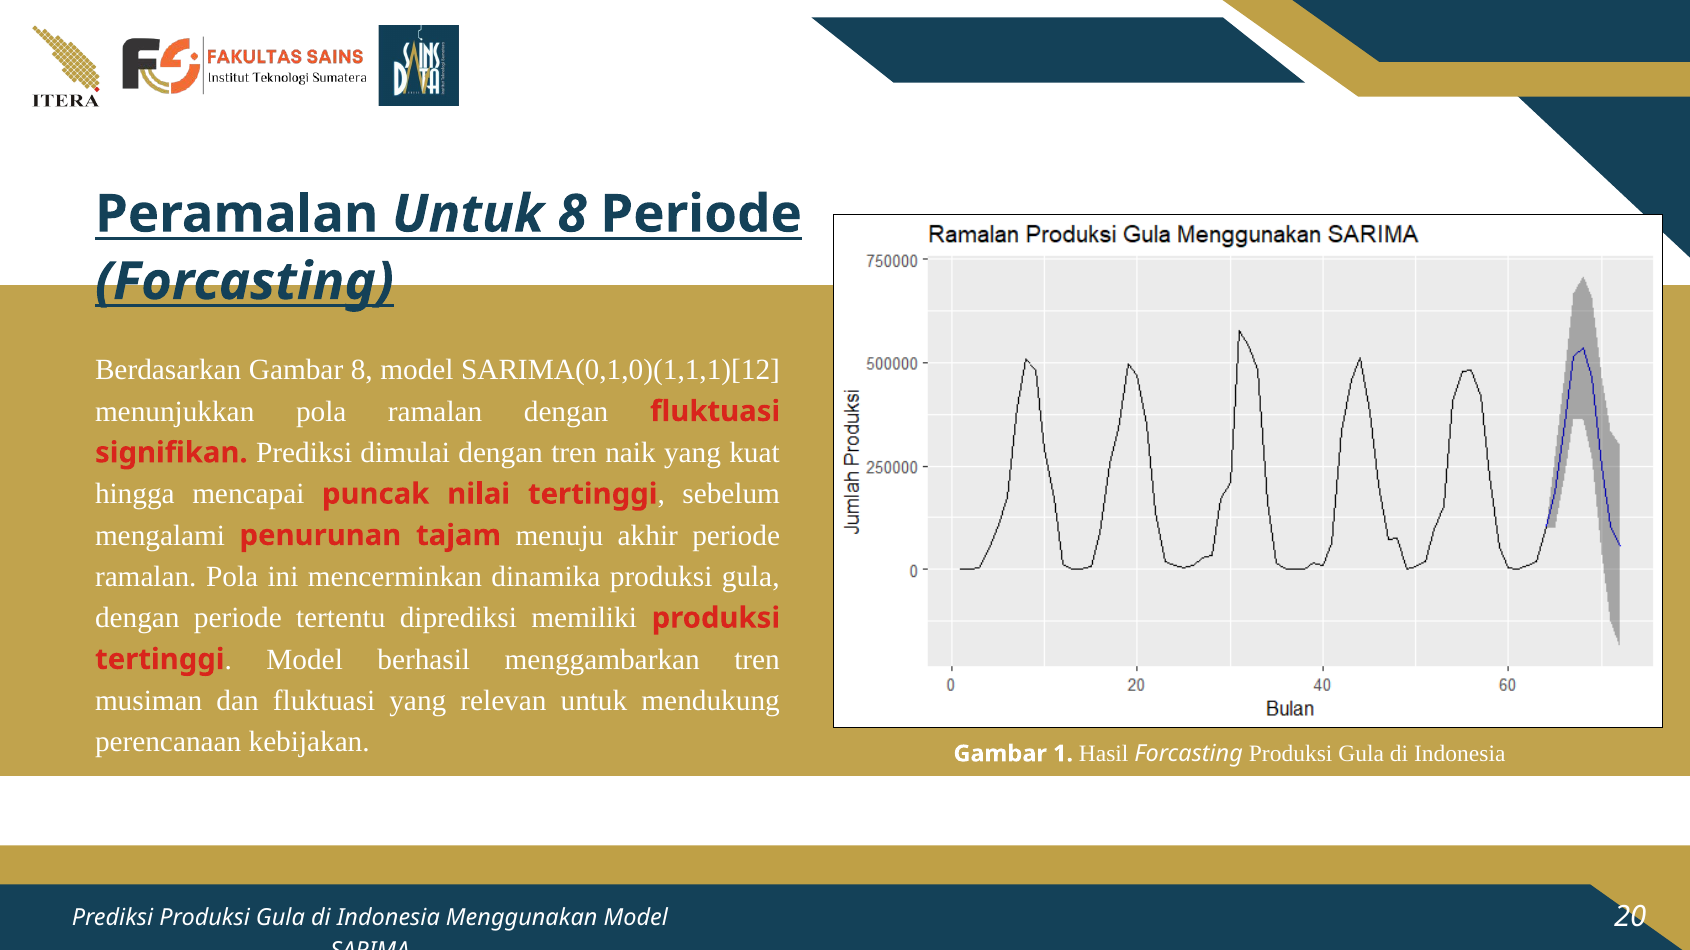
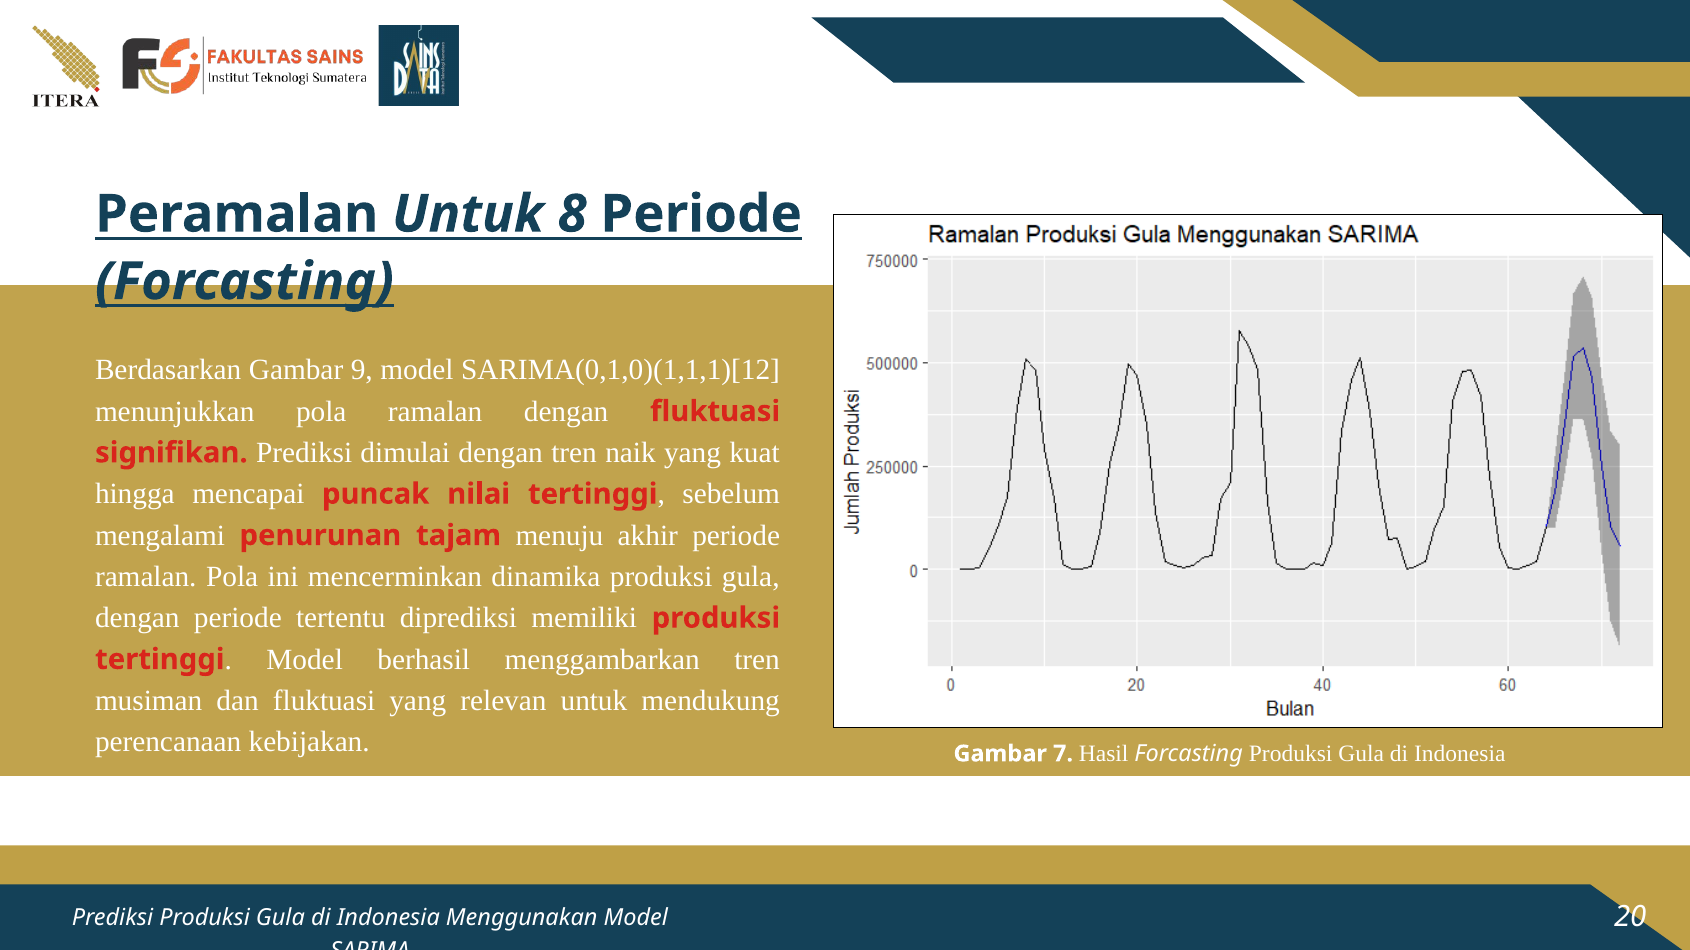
Gambar 8: 8 -> 9
1: 1 -> 7
